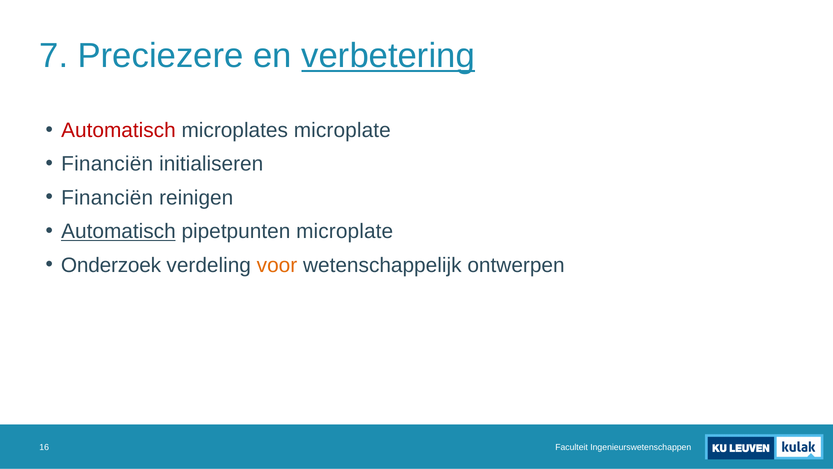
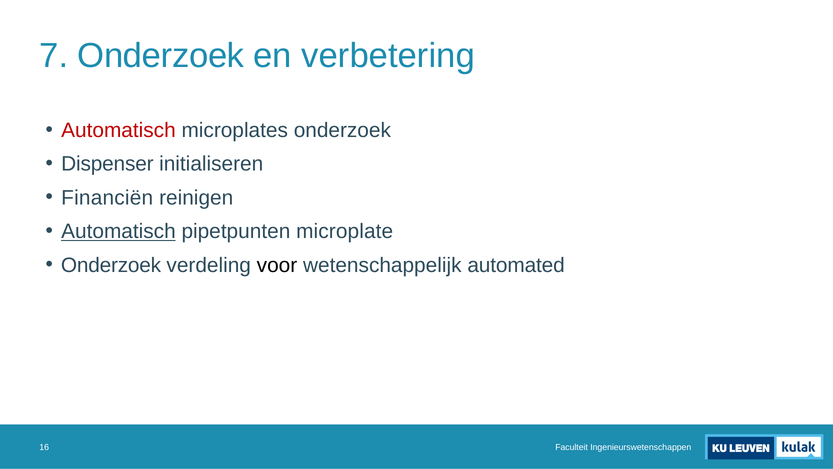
7 Preciezere: Preciezere -> Onderzoek
verbetering underline: present -> none
microplates microplate: microplate -> onderzoek
Financiën at (107, 164): Financiën -> Dispenser
voor colour: orange -> black
ontwerpen: ontwerpen -> automated
